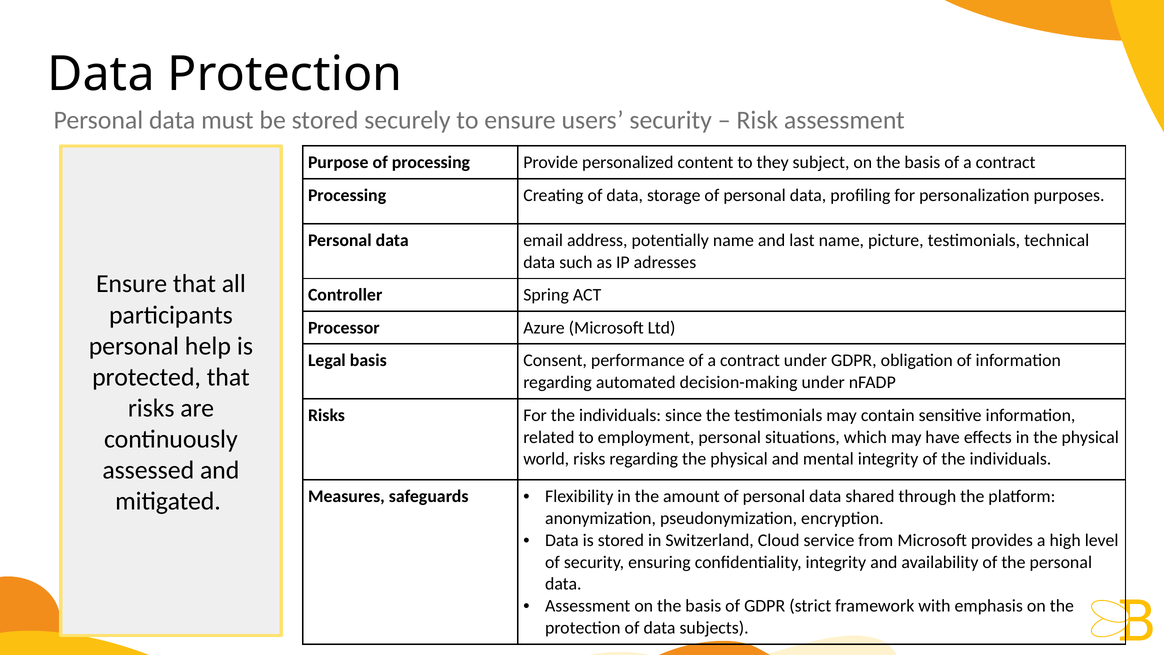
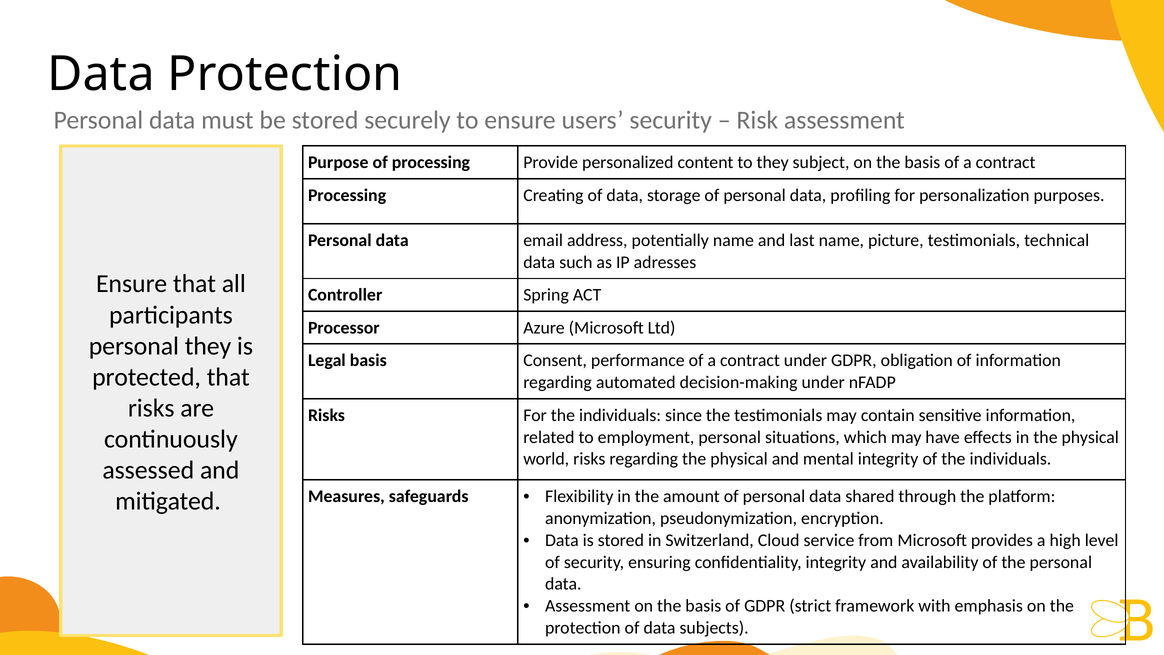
personal help: help -> they
